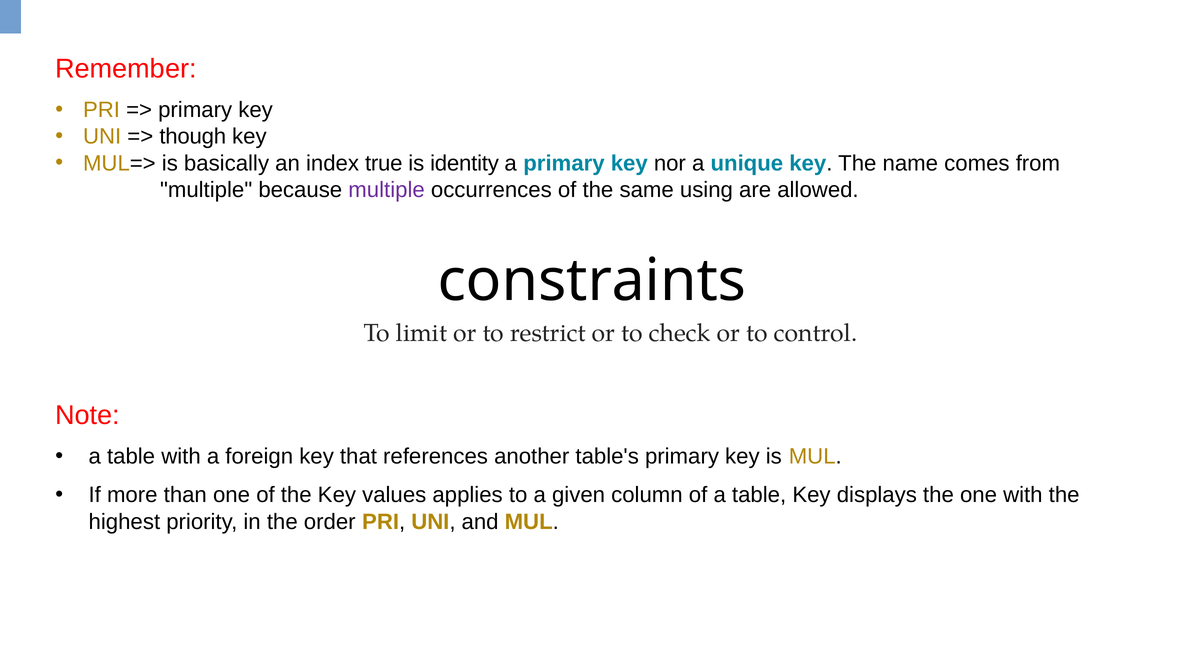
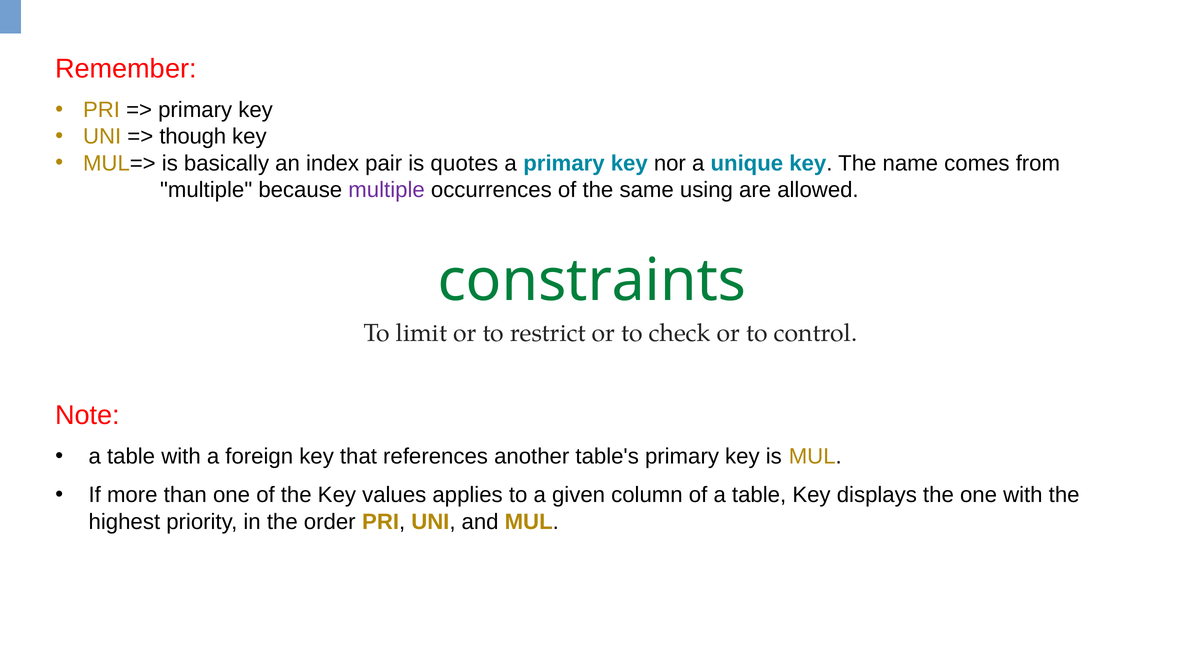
true: true -> pair
identity: identity -> quotes
constraints colour: black -> green
